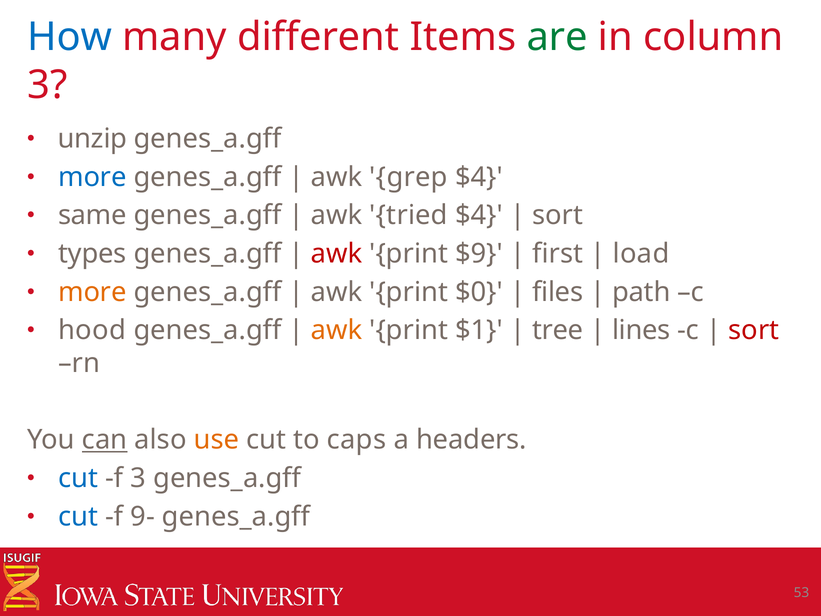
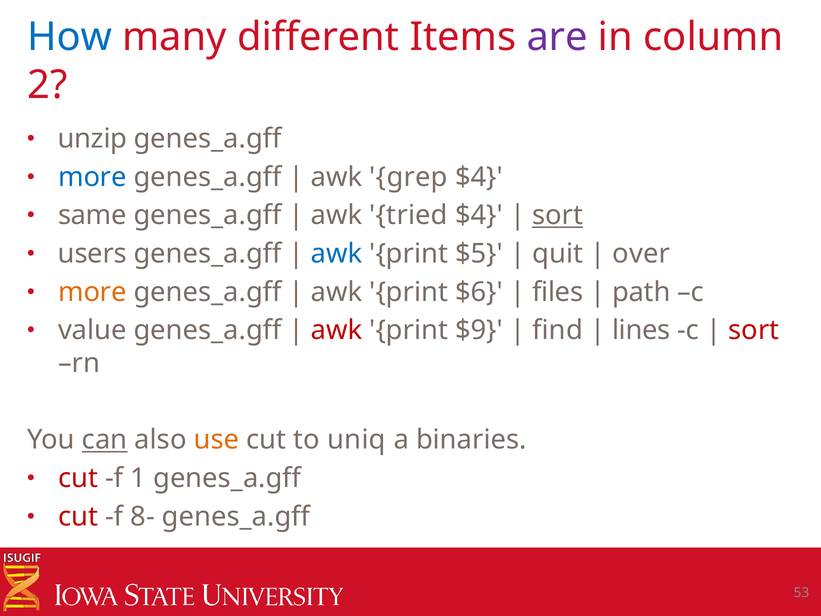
are colour: green -> purple
3 at (47, 85): 3 -> 2
sort at (558, 215) underline: none -> present
types: types -> users
awk at (337, 254) colour: red -> blue
$9: $9 -> $5
first: first -> quit
load: load -> over
$0: $0 -> $6
hood: hood -> value
awk at (337, 330) colour: orange -> red
$1: $1 -> $9
tree: tree -> find
caps: caps -> uniq
headers: headers -> binaries
cut at (78, 478) colour: blue -> red
f 3: 3 -> 1
cut at (78, 516) colour: blue -> red
9-: 9- -> 8-
